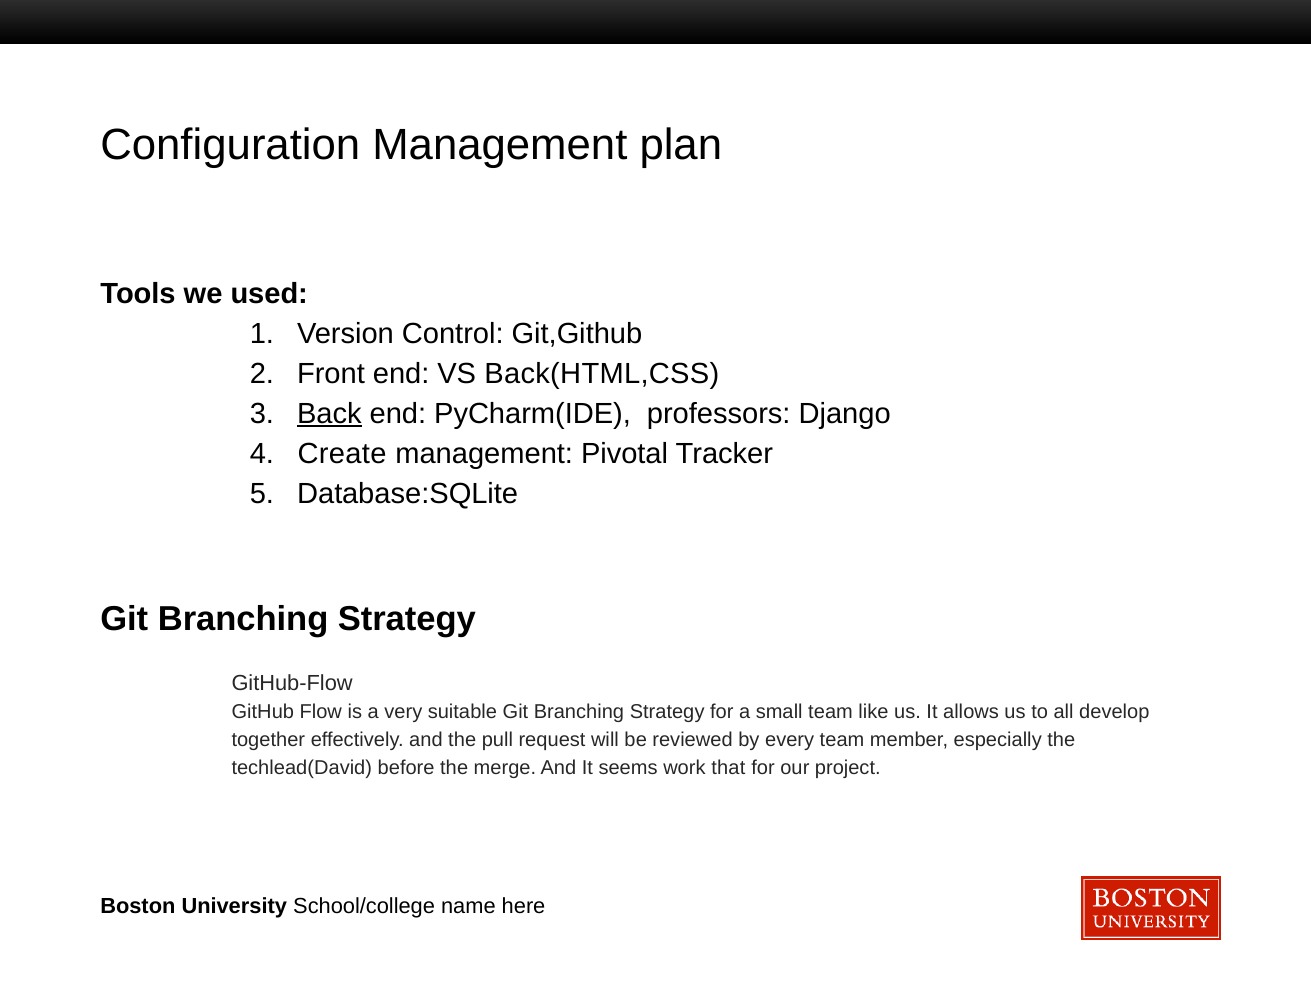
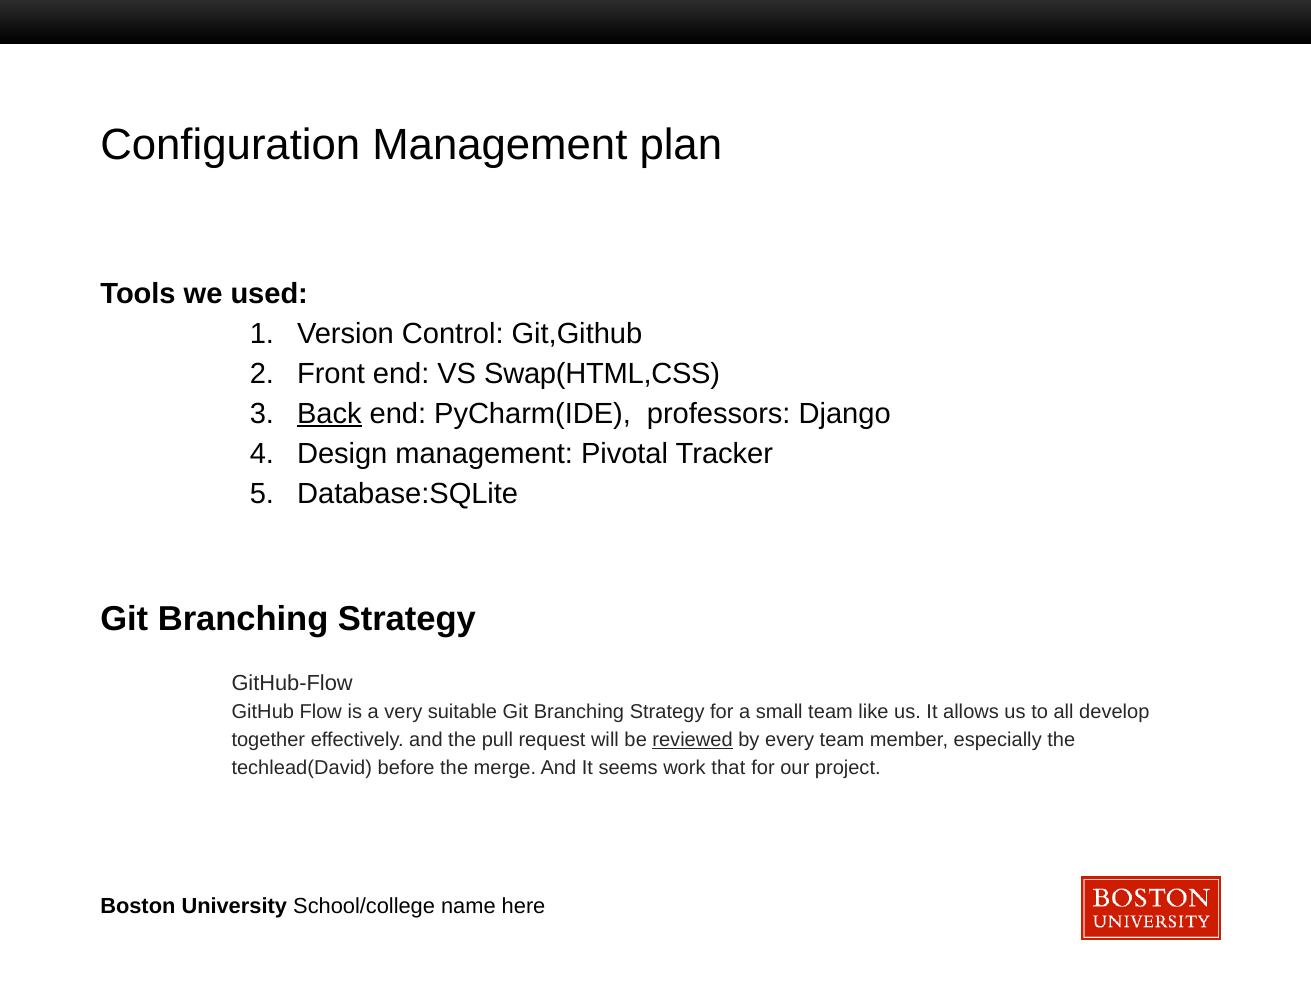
Back(HTML,CSS: Back(HTML,CSS -> Swap(HTML,CSS
Create: Create -> Design
reviewed underline: none -> present
